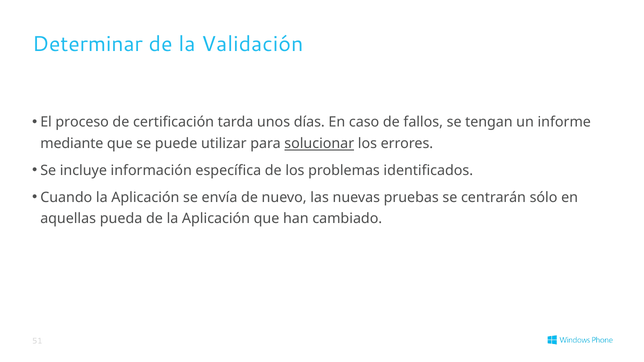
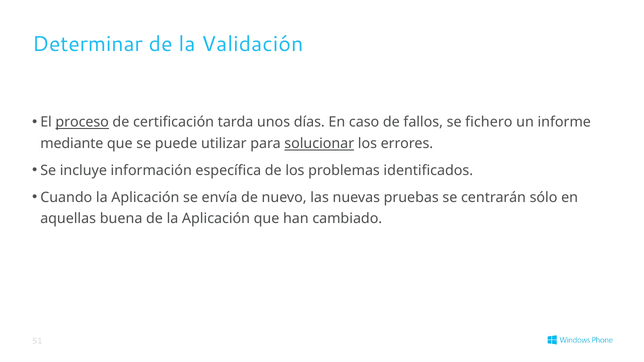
proceso underline: none -> present
tengan: tengan -> fichero
pueda: pueda -> buena
